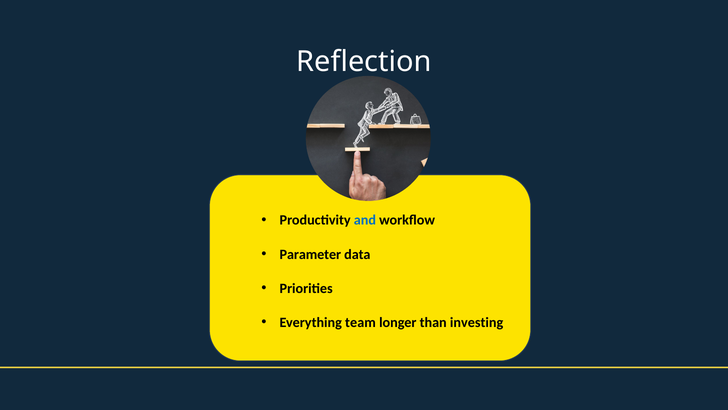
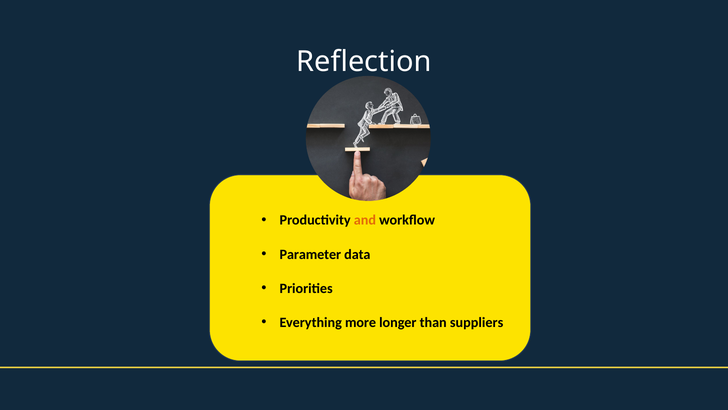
and colour: blue -> orange
team: team -> more
investing: investing -> suppliers
